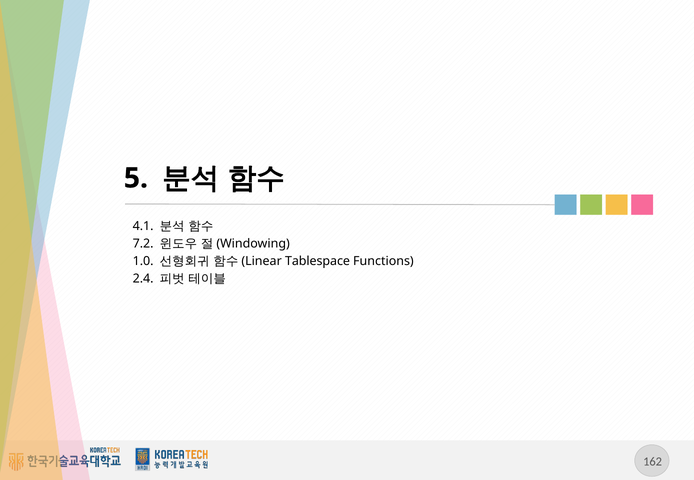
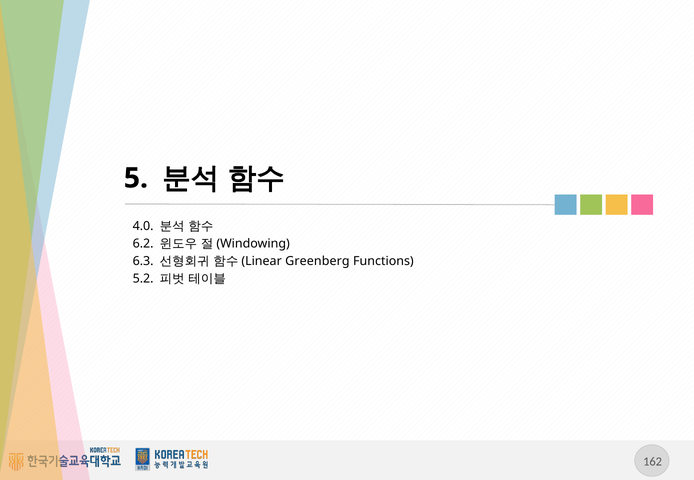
4.1: 4.1 -> 4.0
7.2: 7.2 -> 6.2
1.0: 1.0 -> 6.3
Tablespace: Tablespace -> Greenberg
2.4: 2.4 -> 5.2
